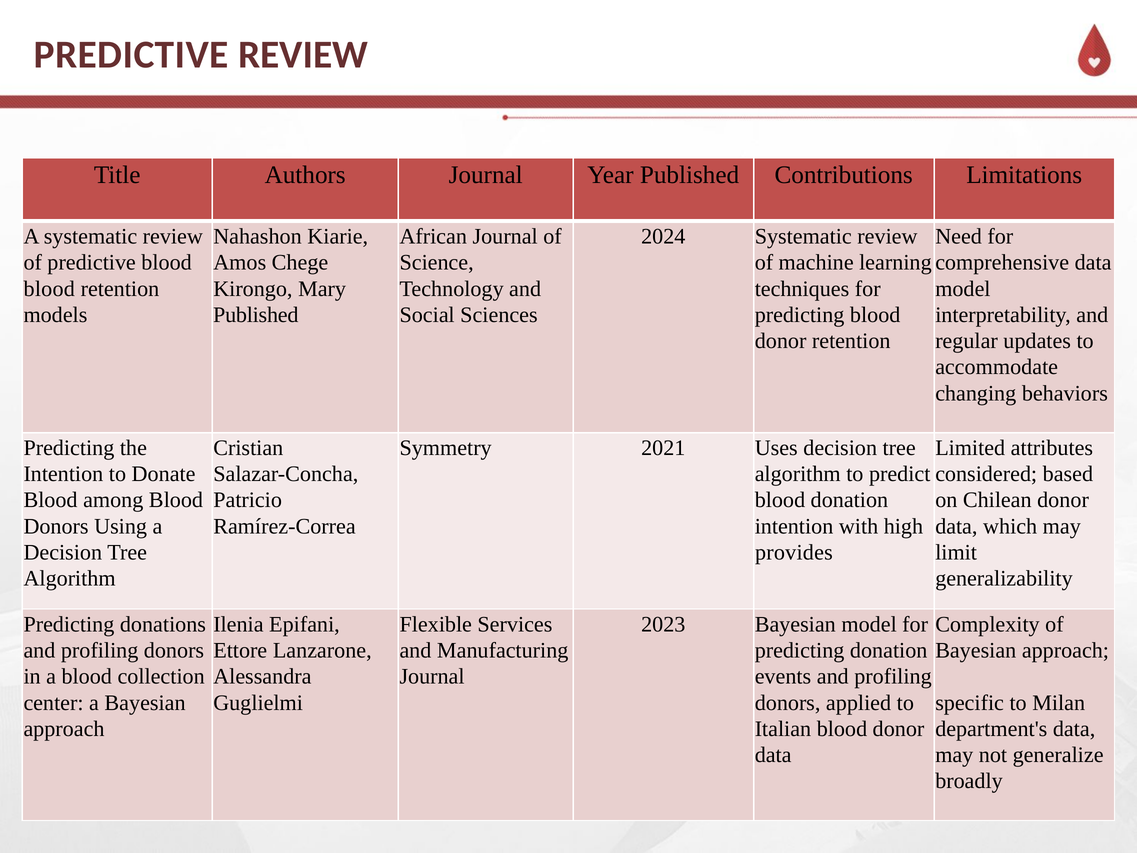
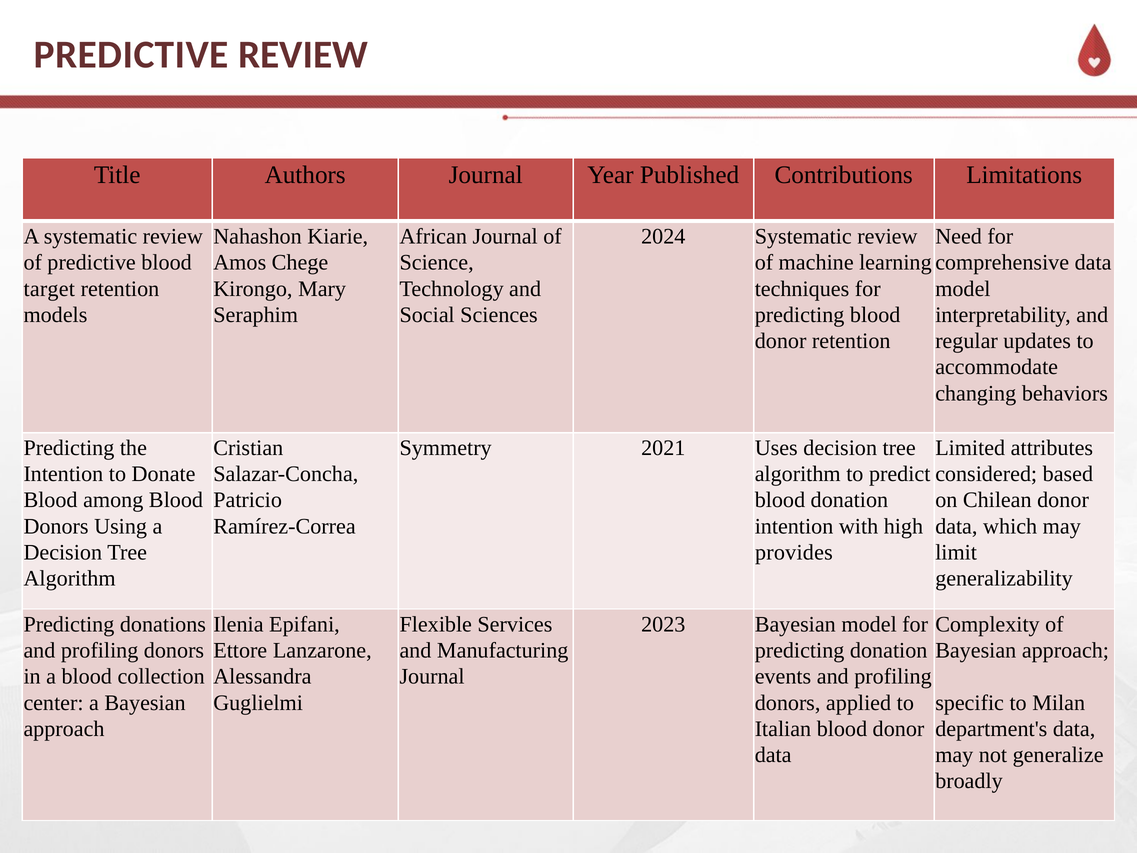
blood at (49, 289): blood -> target
Published at (256, 315): Published -> Seraphim
